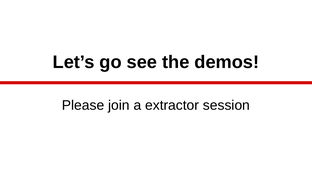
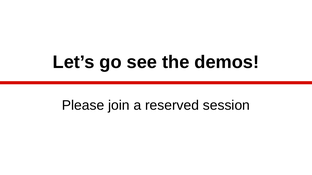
extractor: extractor -> reserved
